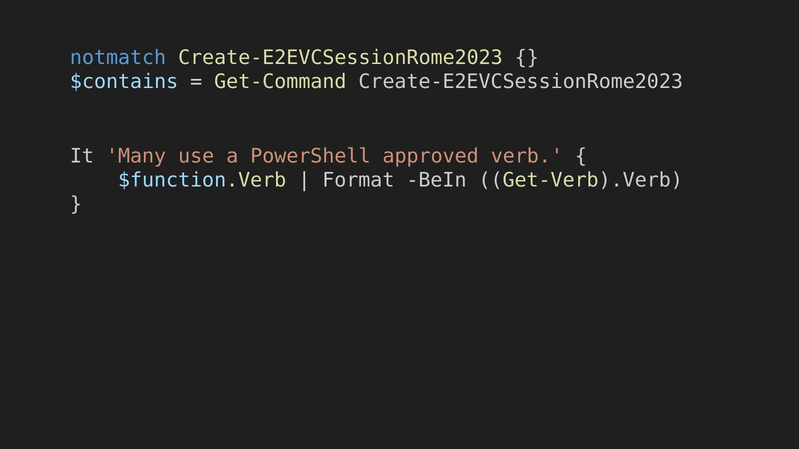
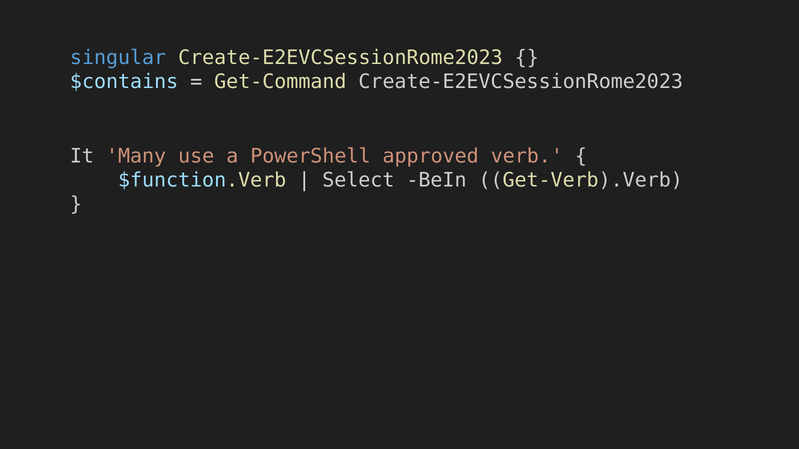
notmatch: notmatch -> singular
Format: Format -> Select
